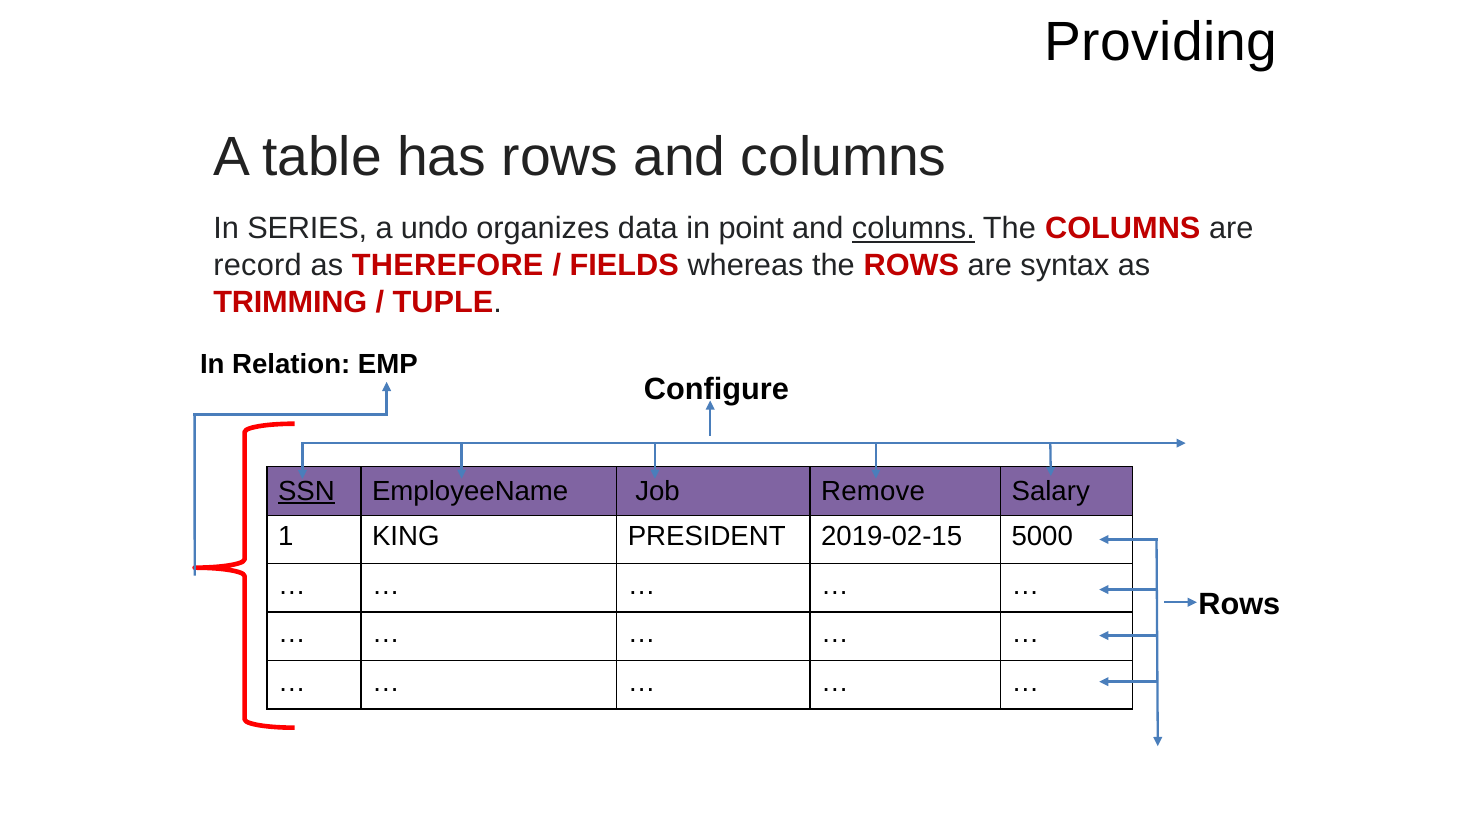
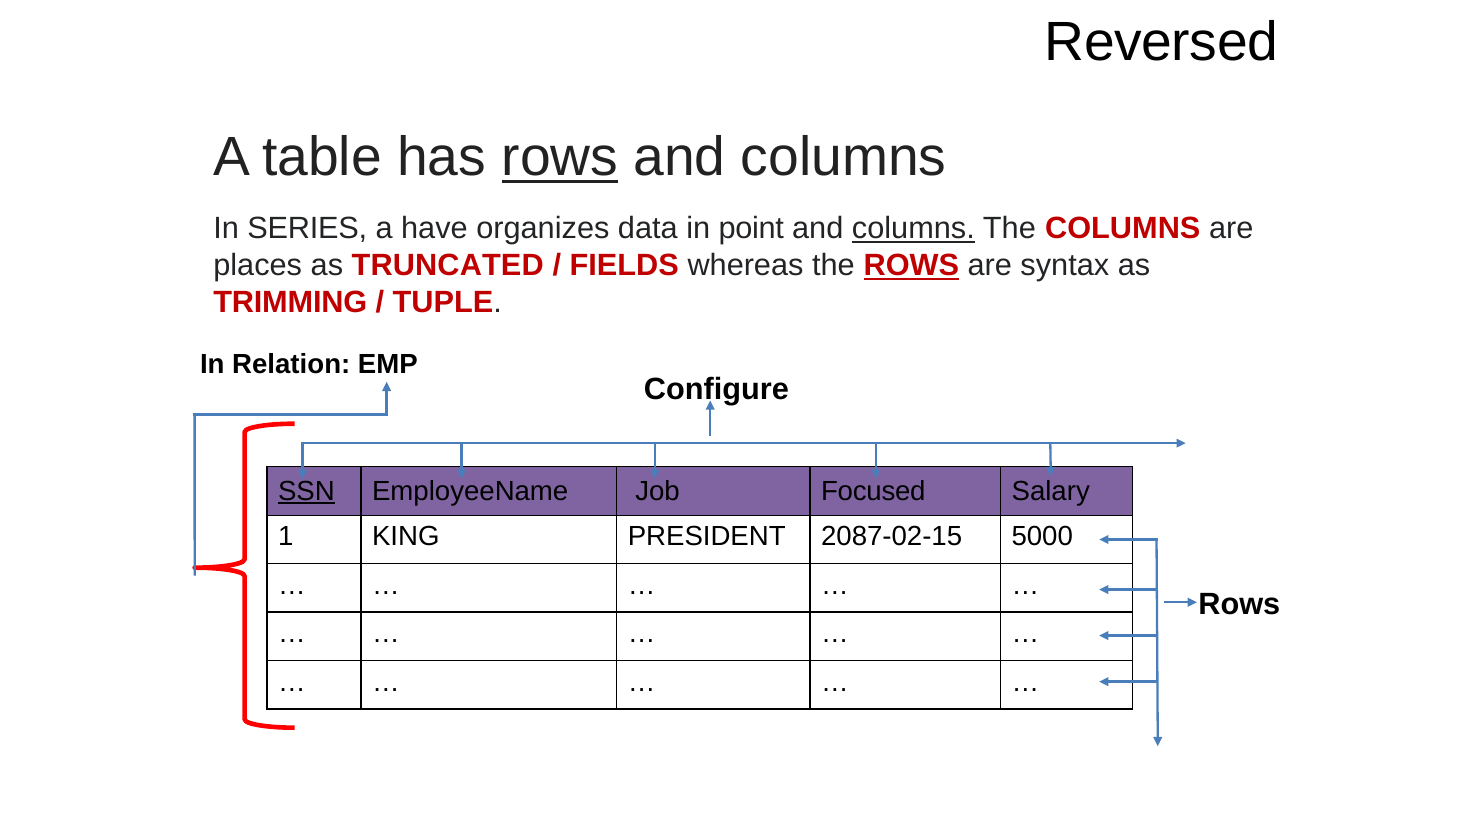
Providing: Providing -> Reversed
rows at (560, 158) underline: none -> present
undo: undo -> have
record: record -> places
THEREFORE: THEREFORE -> TRUNCATED
ROWS at (911, 265) underline: none -> present
Remove: Remove -> Focused
2019-02-15: 2019-02-15 -> 2087-02-15
